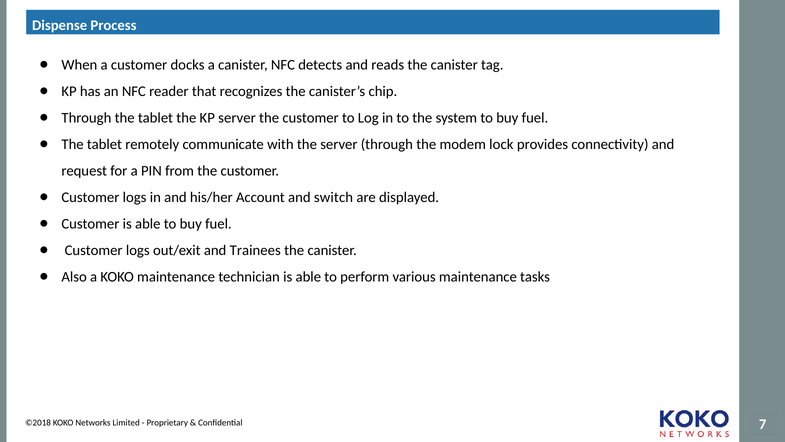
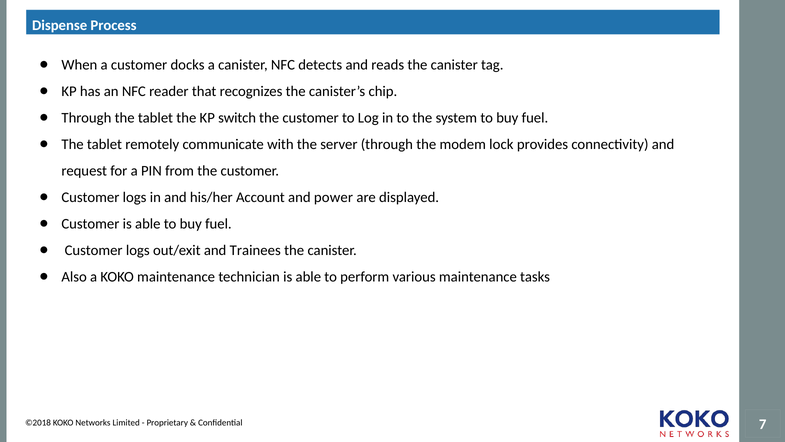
KP server: server -> switch
switch: switch -> power
